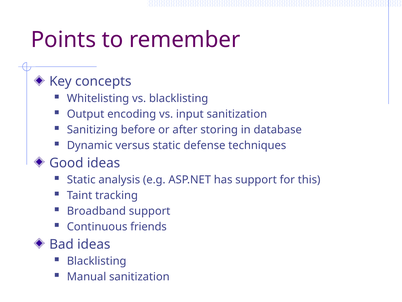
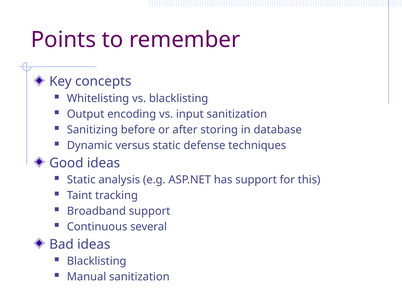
friends: friends -> several
